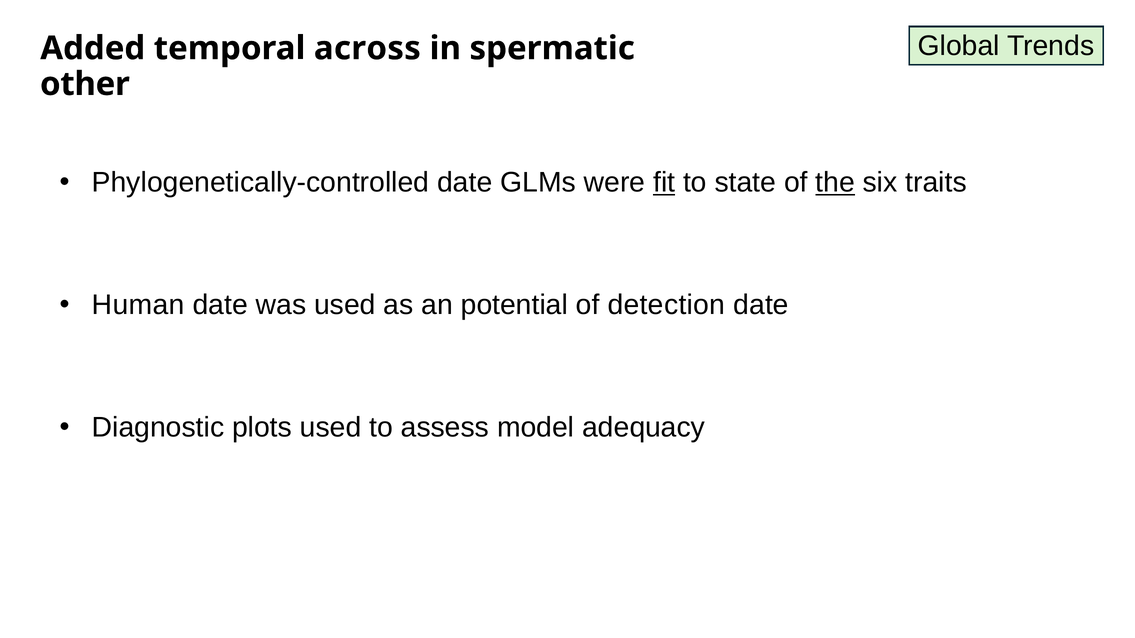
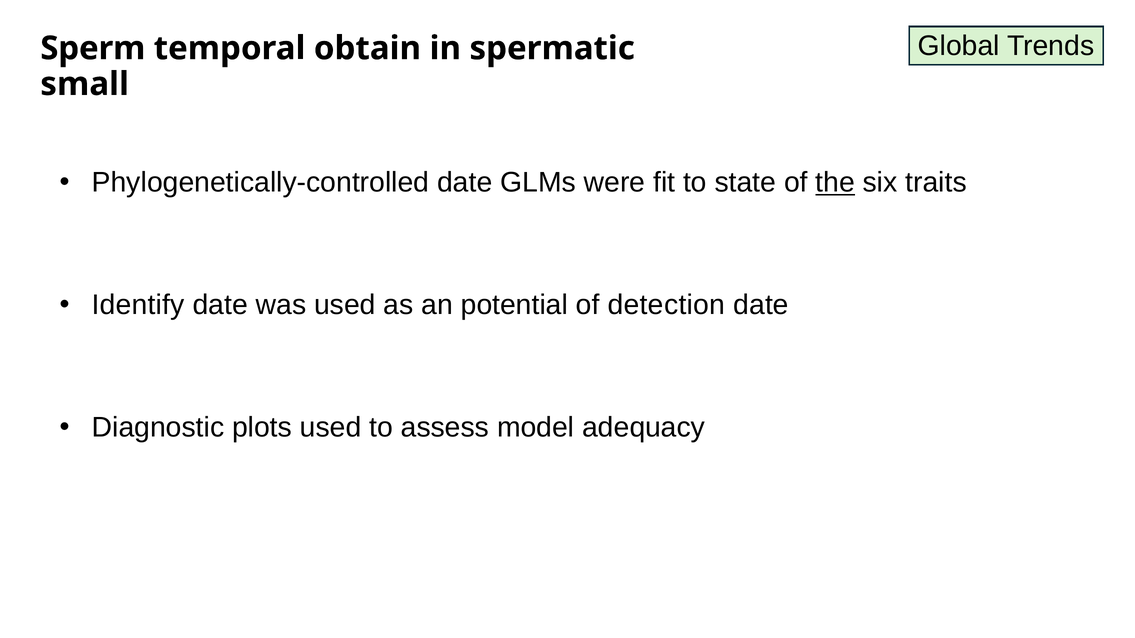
Added: Added -> Sperm
across: across -> obtain
other: other -> small
fit underline: present -> none
Human: Human -> Identify
